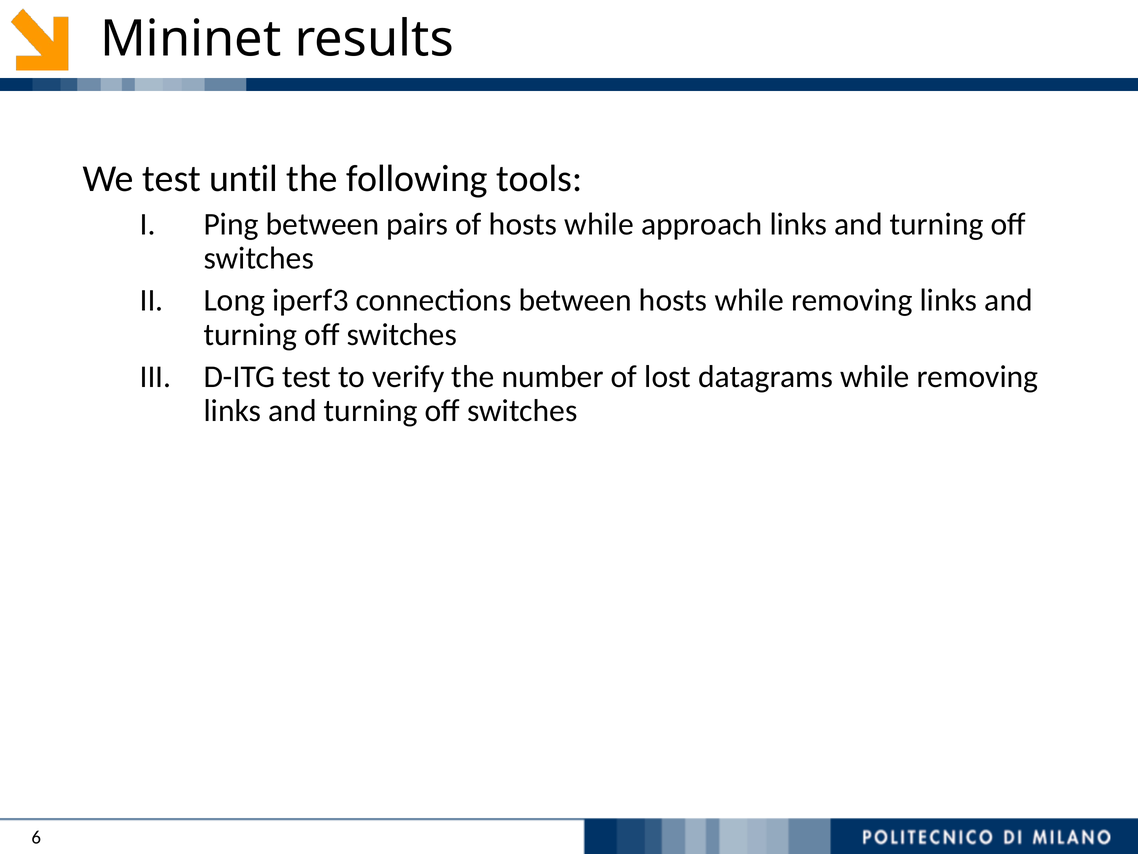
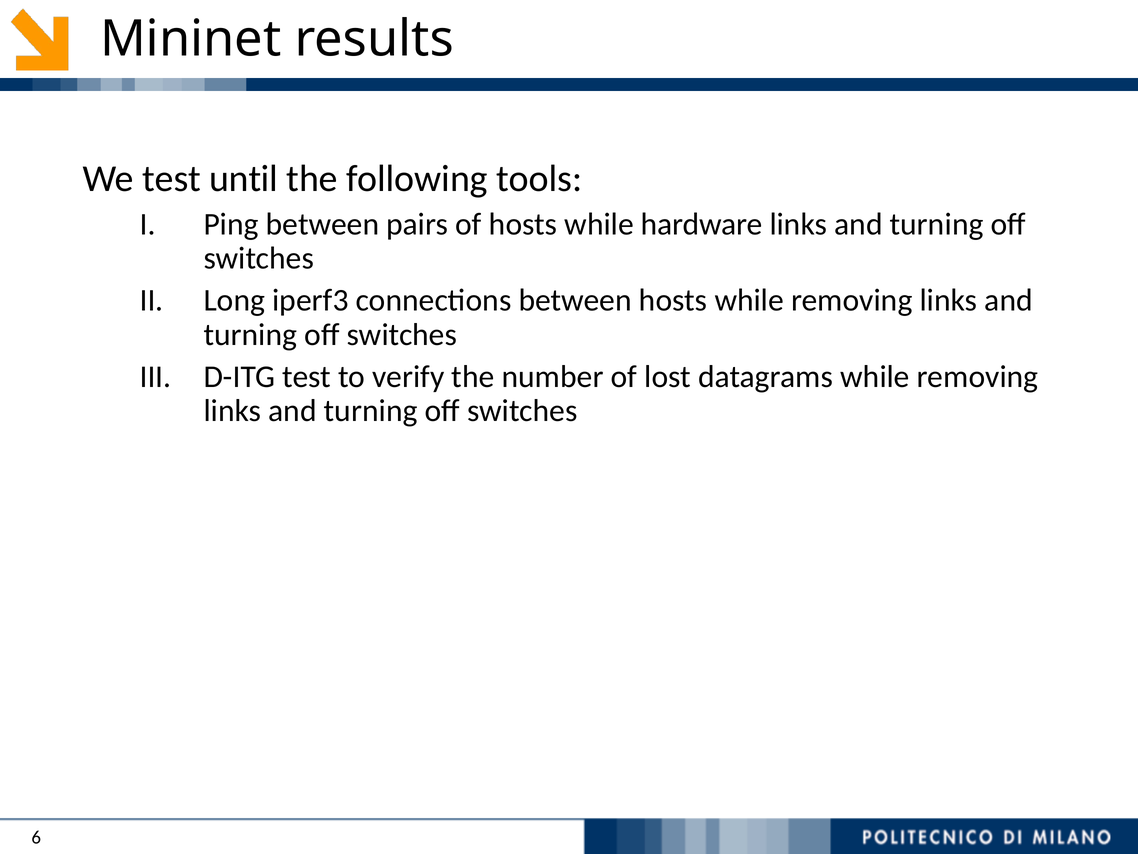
approach: approach -> hardware
